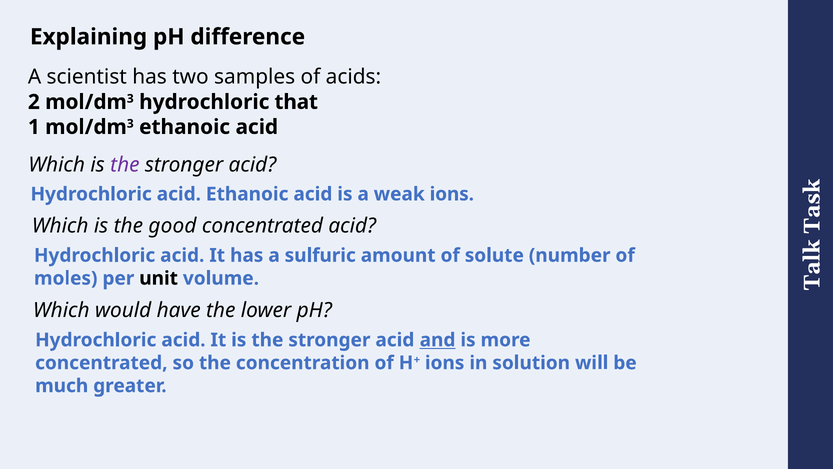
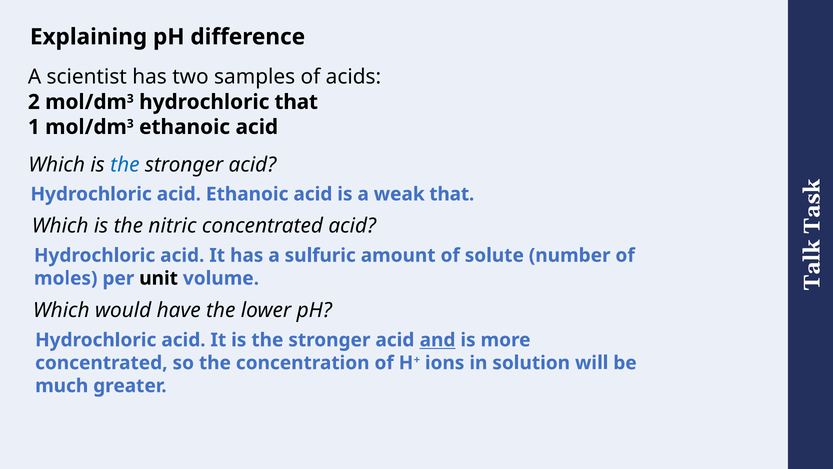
the at (125, 165) colour: purple -> blue
weak ions: ions -> that
good: good -> nitric
